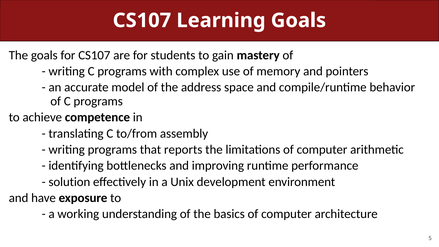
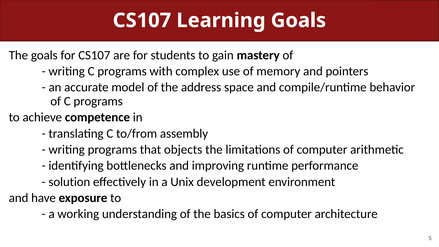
reports: reports -> objects
